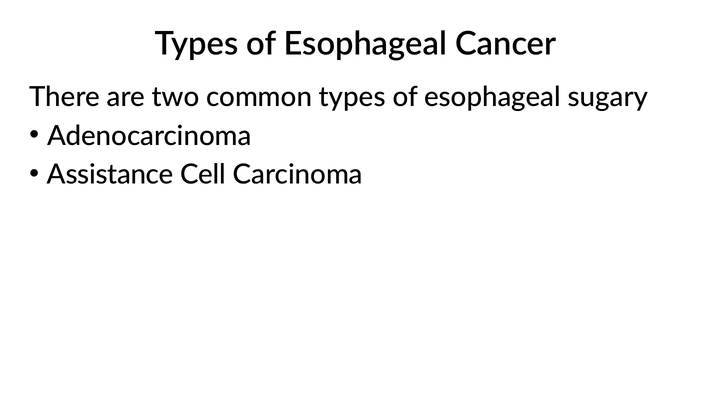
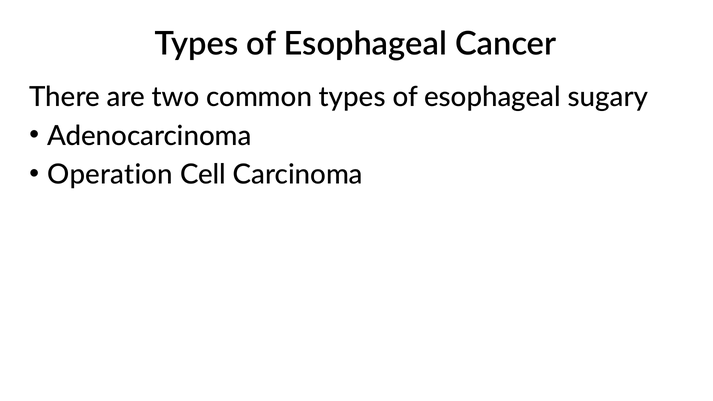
Assistance: Assistance -> Operation
